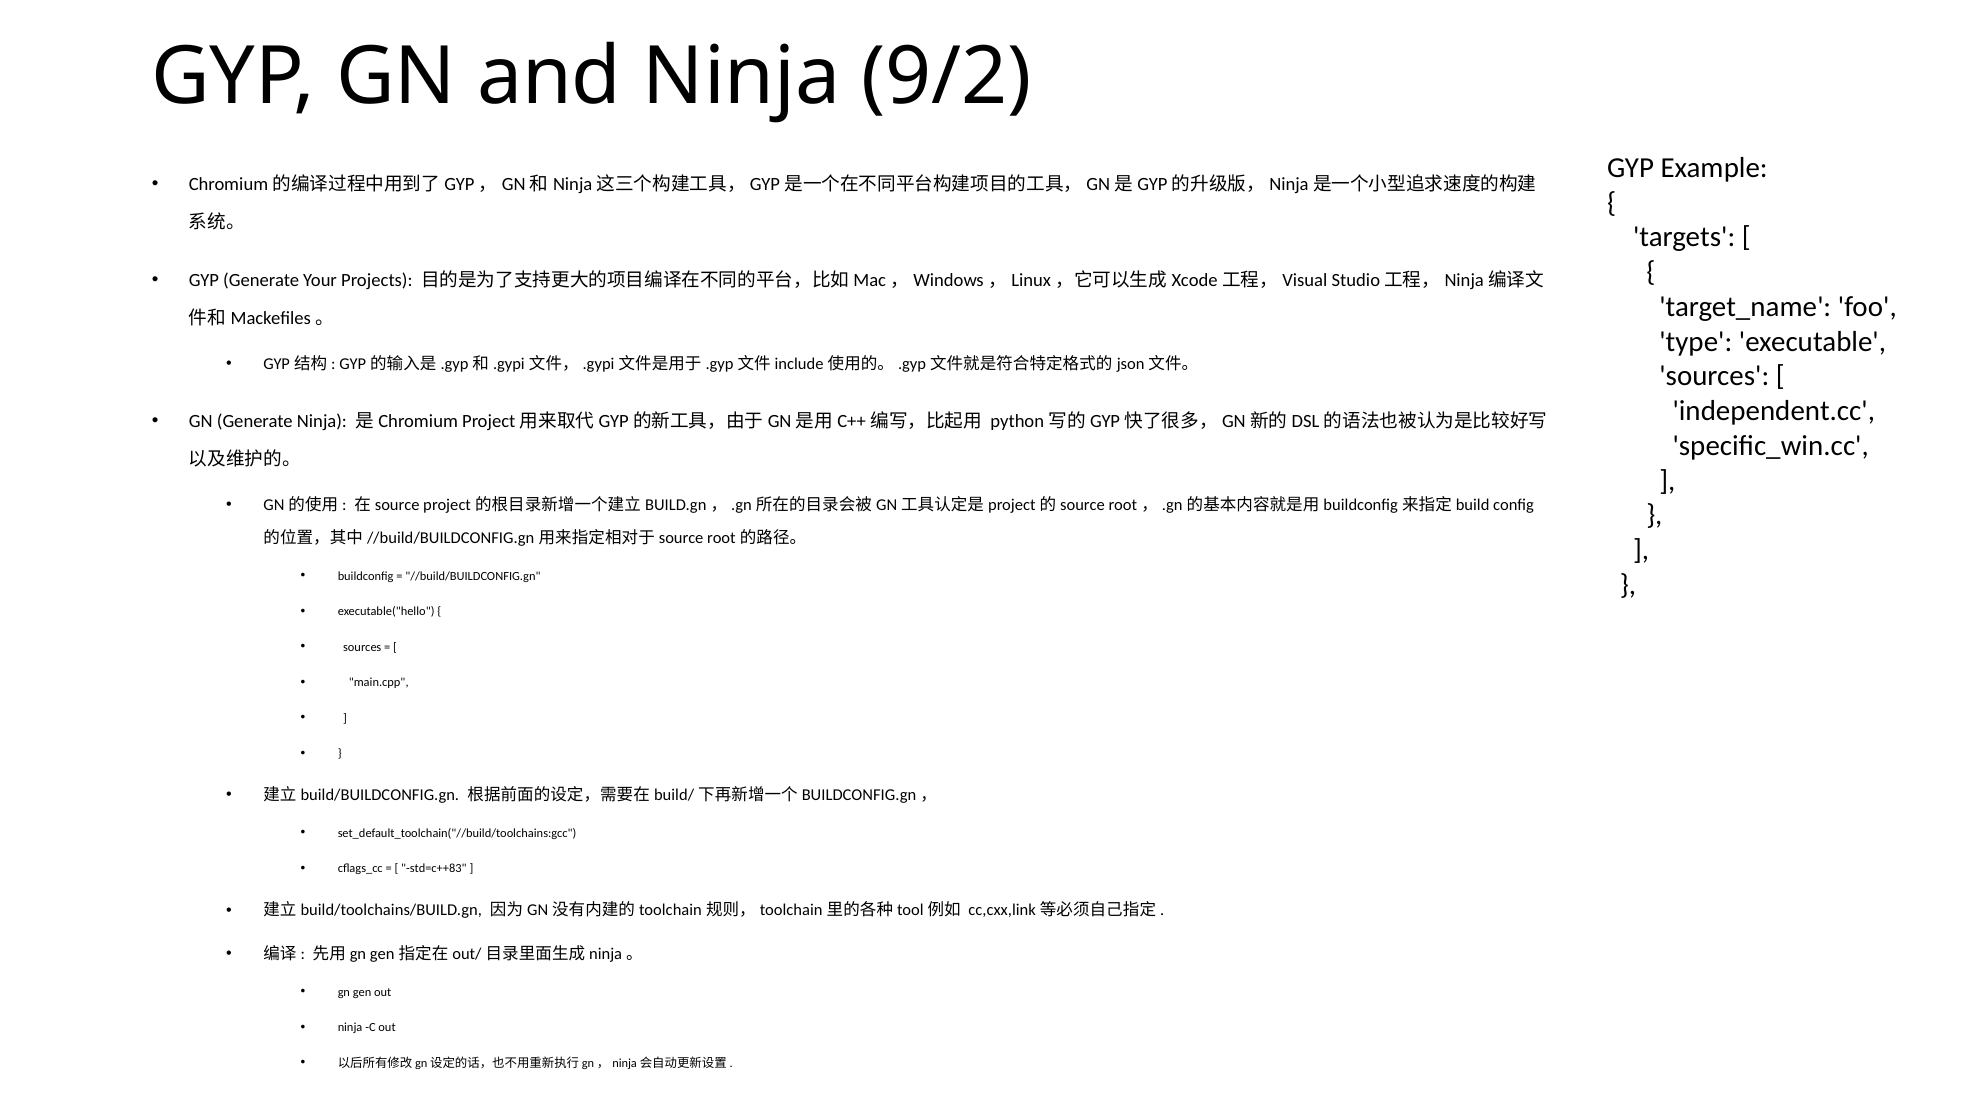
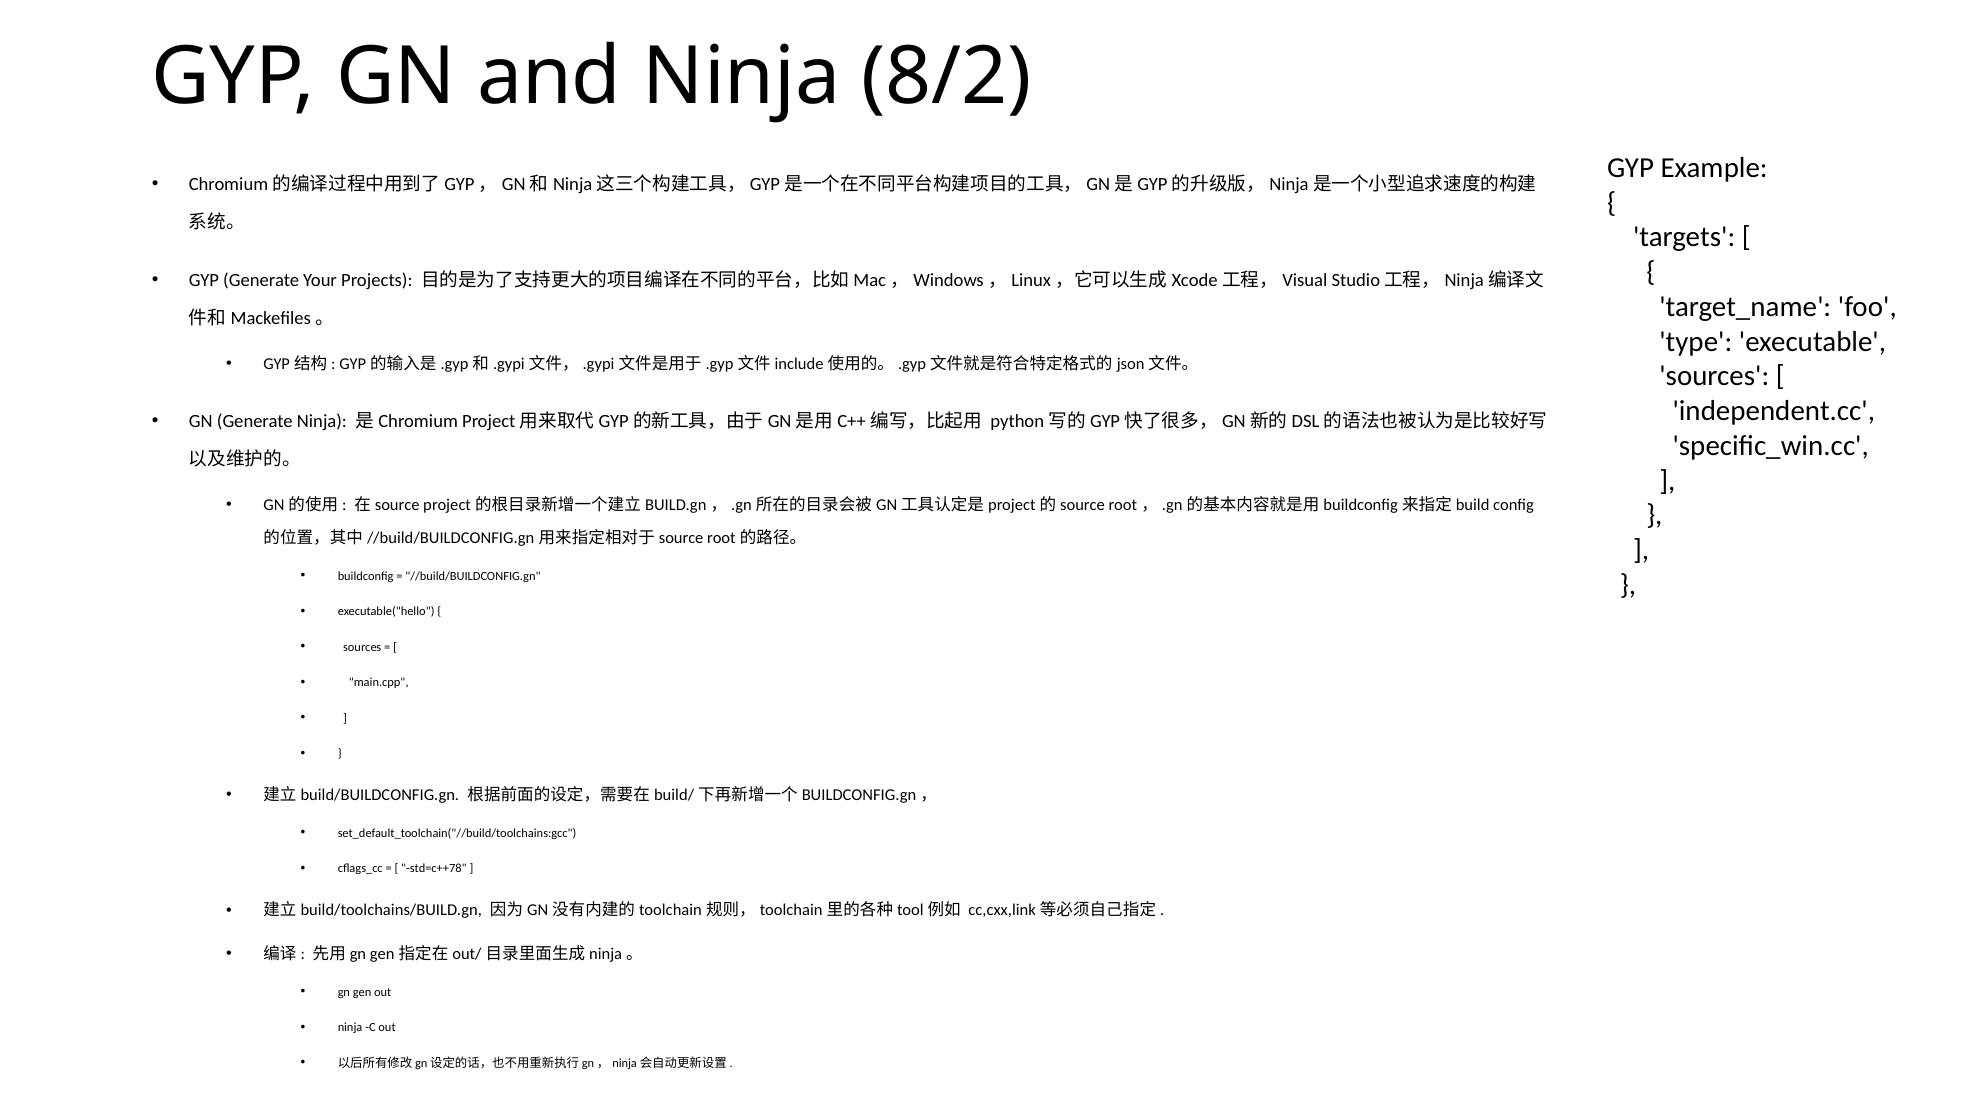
9/2: 9/2 -> 8/2
std=c++83: std=c++83 -> std=c++78
